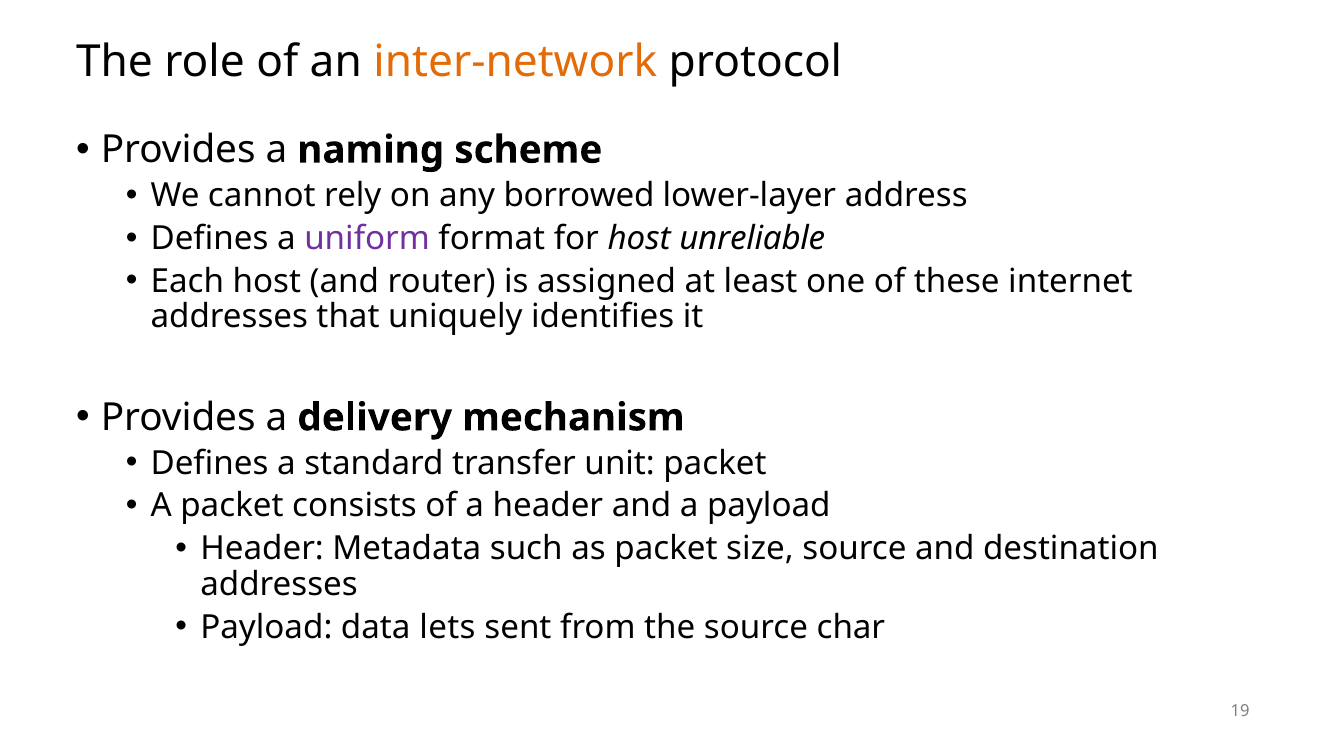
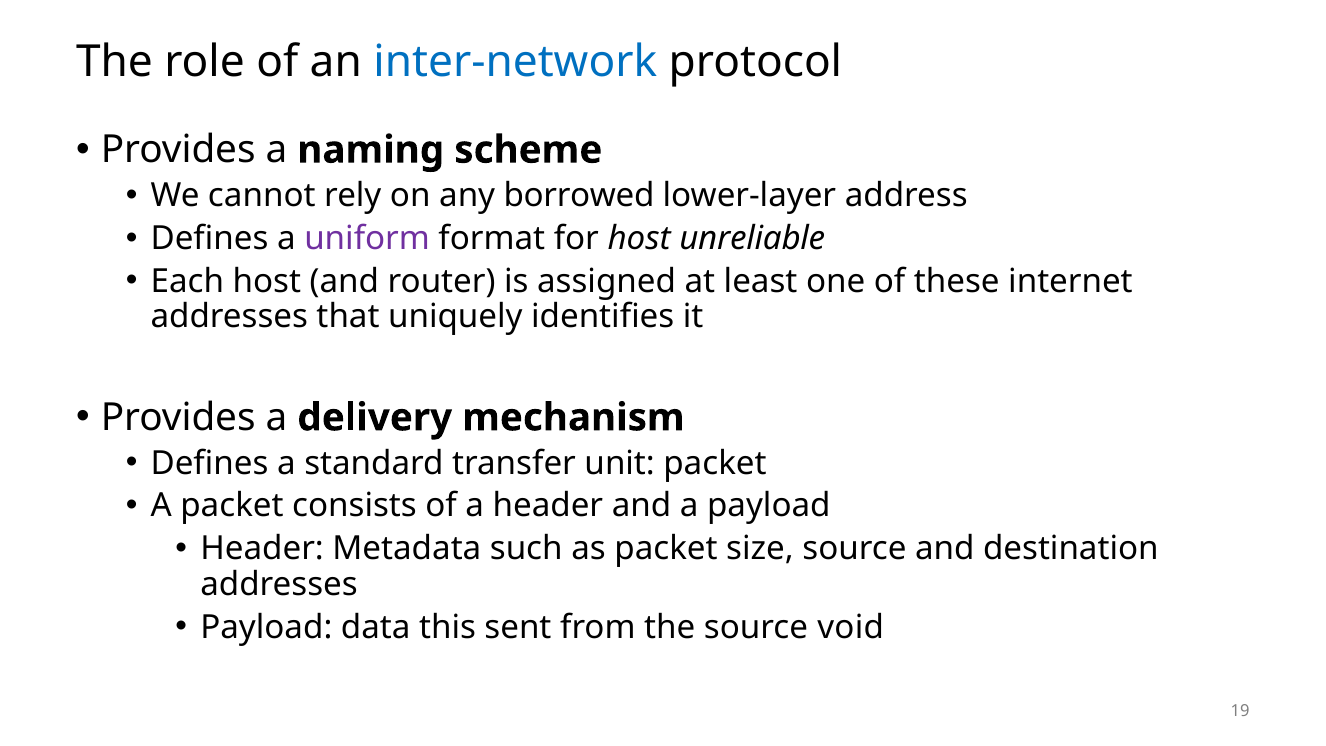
inter-network colour: orange -> blue
lets: lets -> this
char: char -> void
